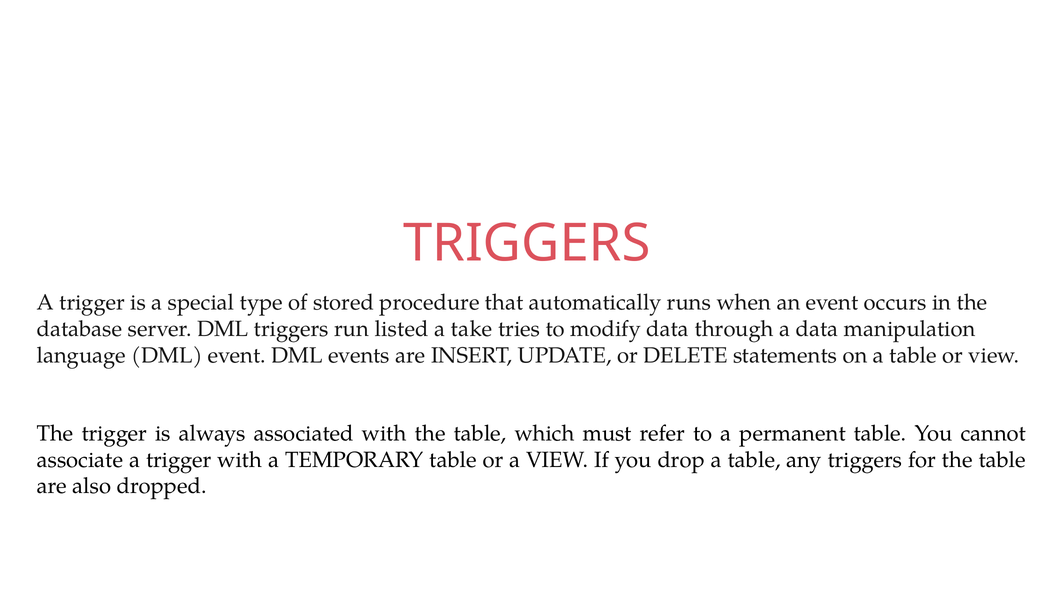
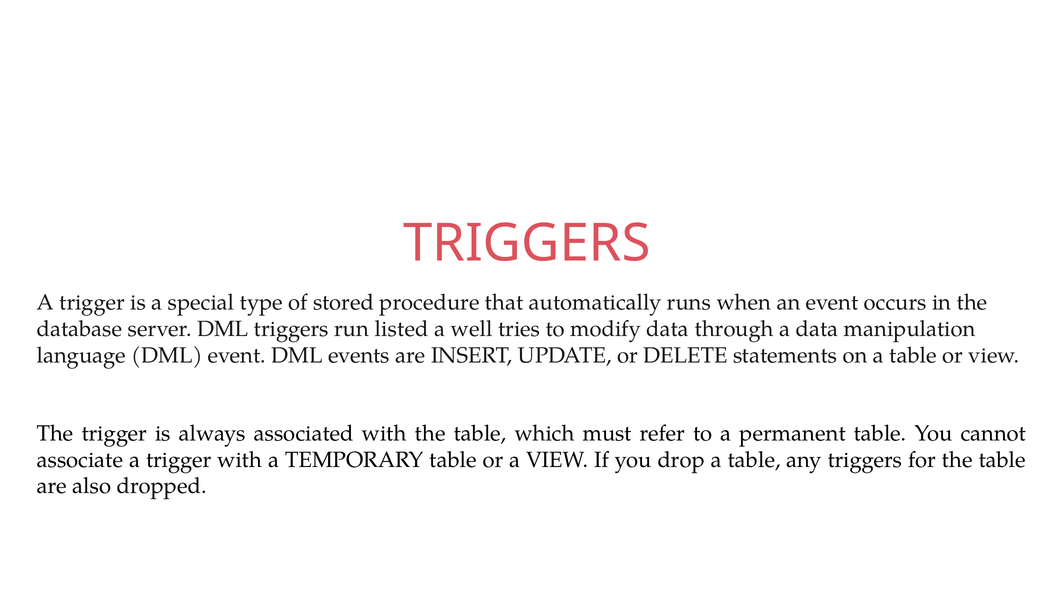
take: take -> well
